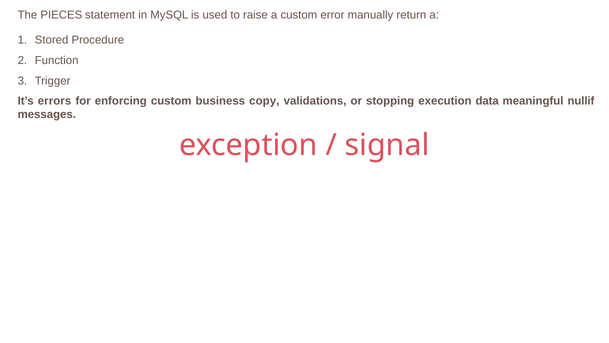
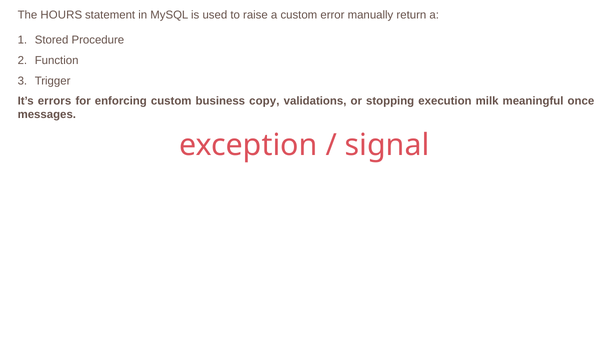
PIECES: PIECES -> HOURS
data: data -> milk
nullif: nullif -> once
